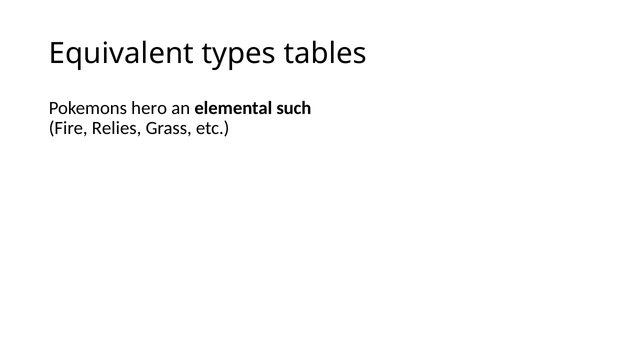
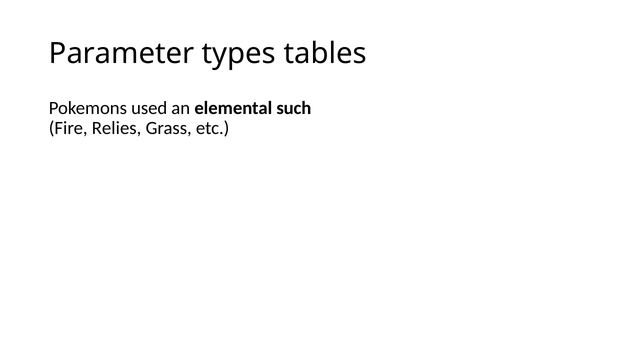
Equivalent: Equivalent -> Parameter
hero: hero -> used
